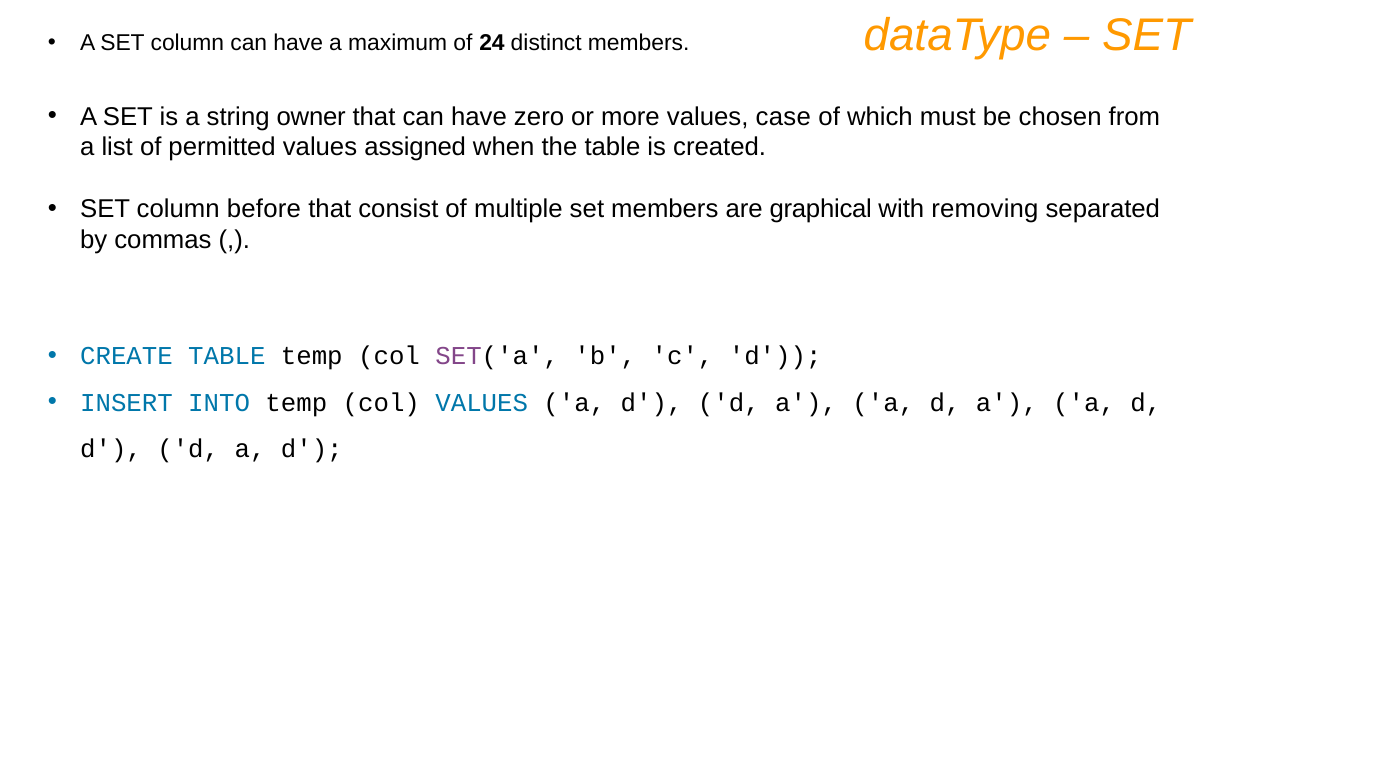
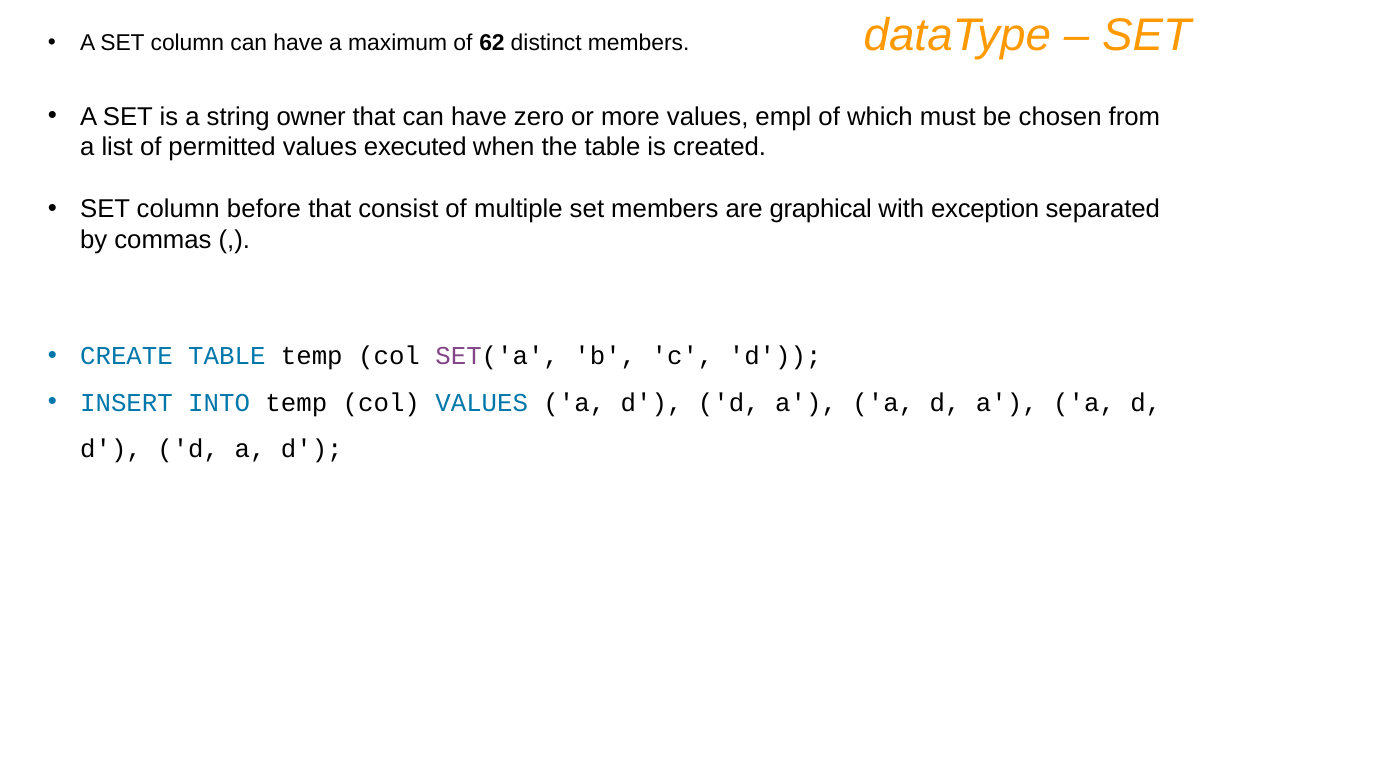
24: 24 -> 62
case: case -> empl
assigned: assigned -> executed
removing: removing -> exception
